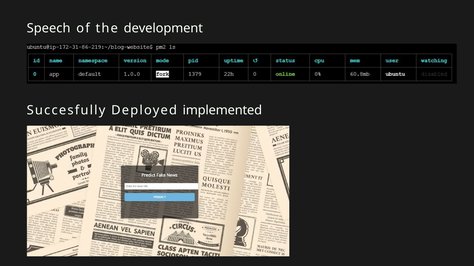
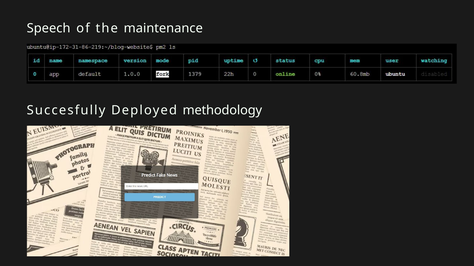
development: development -> maintenance
implemented: implemented -> methodology
